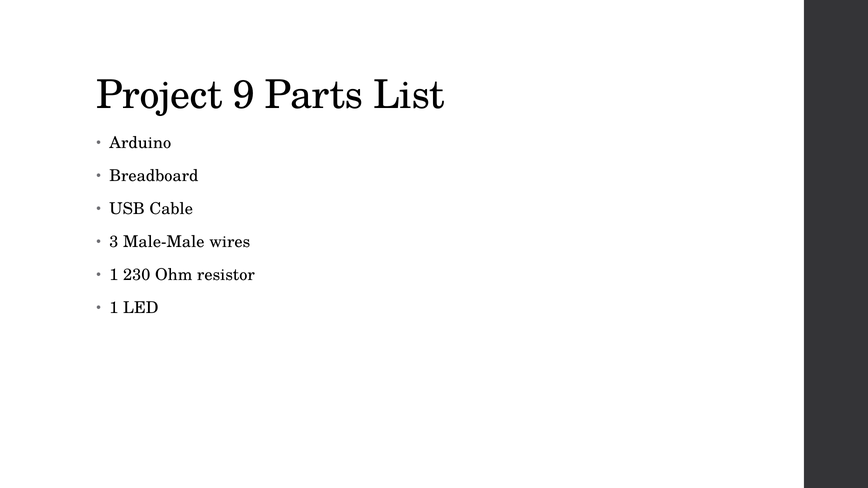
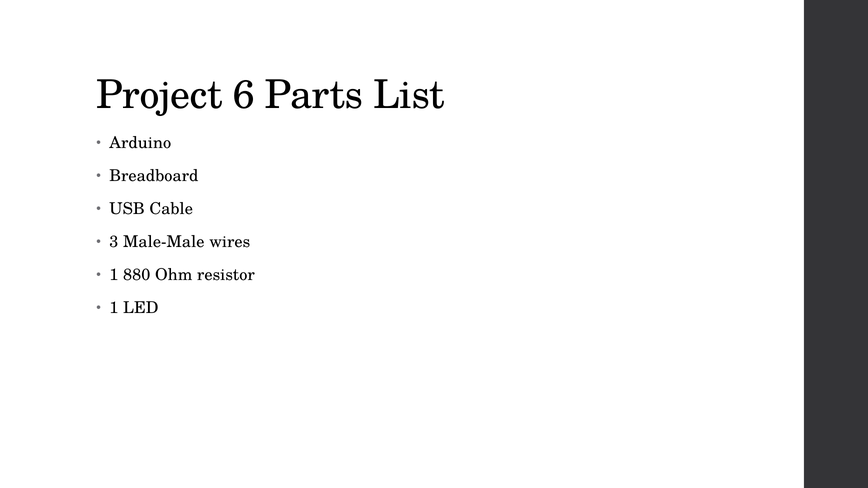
9: 9 -> 6
230: 230 -> 880
